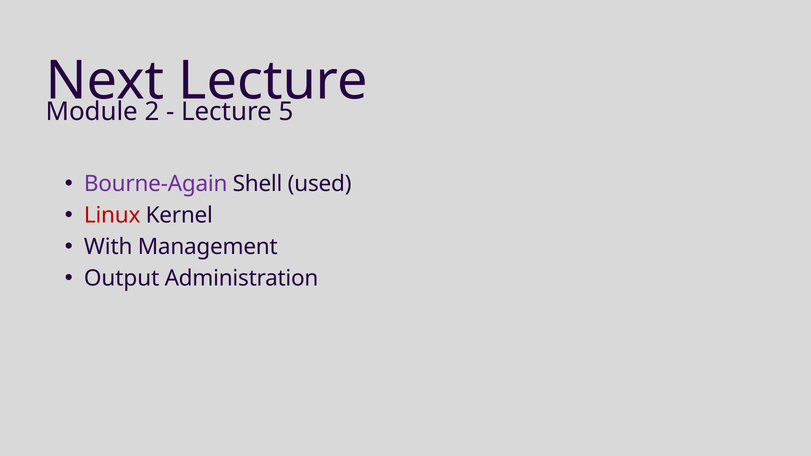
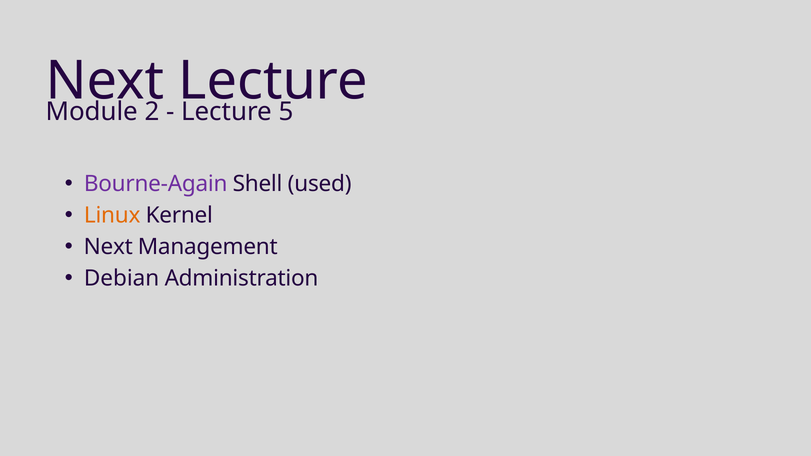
Linux colour: red -> orange
With at (108, 247): With -> Next
Output: Output -> Debian
